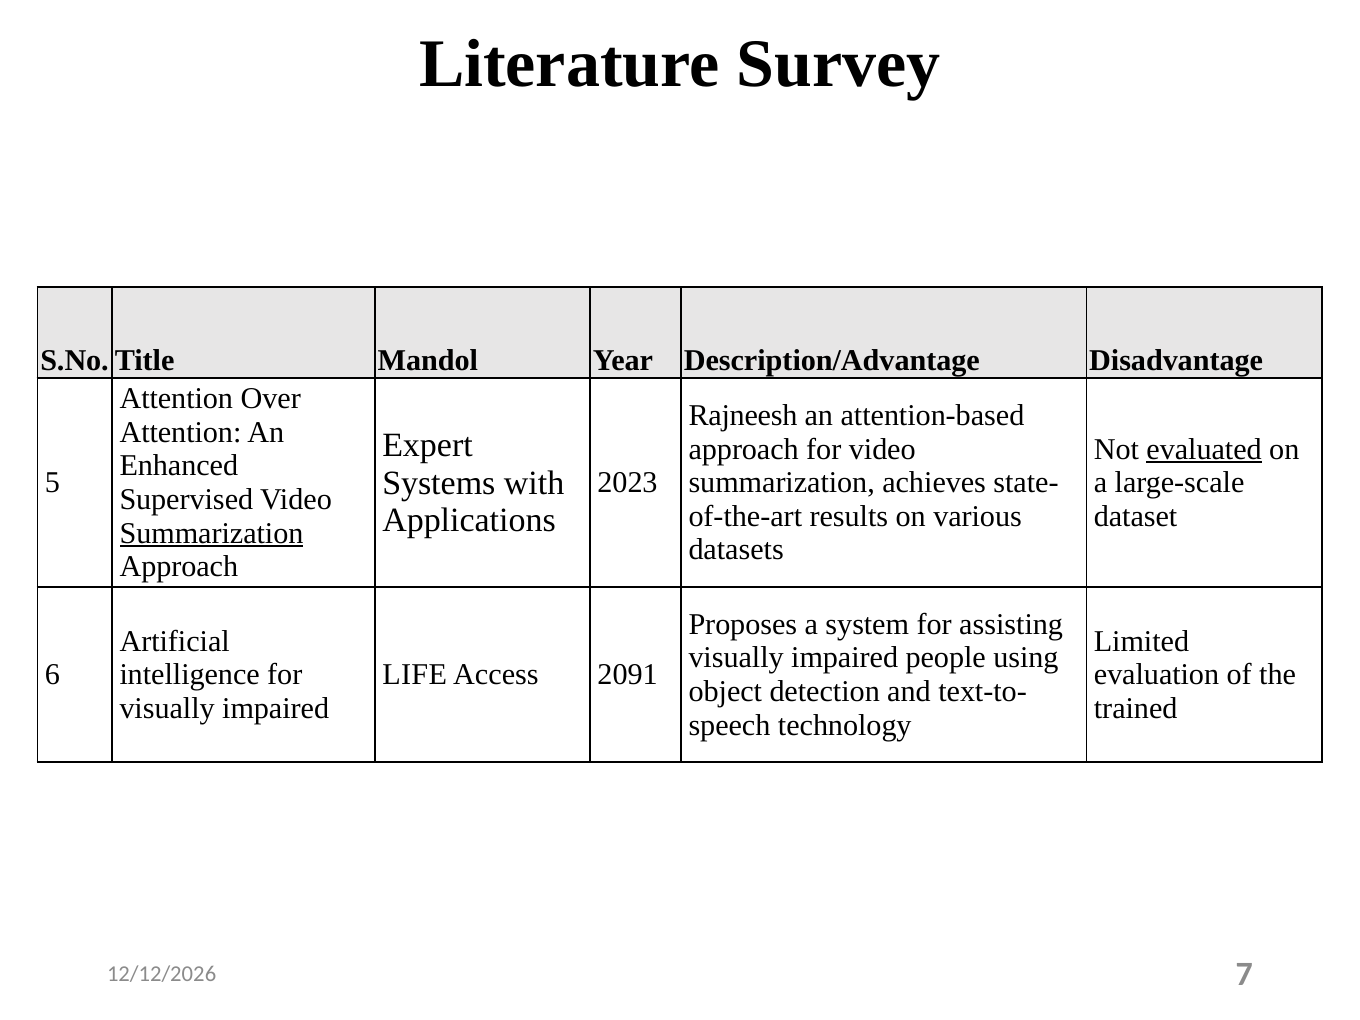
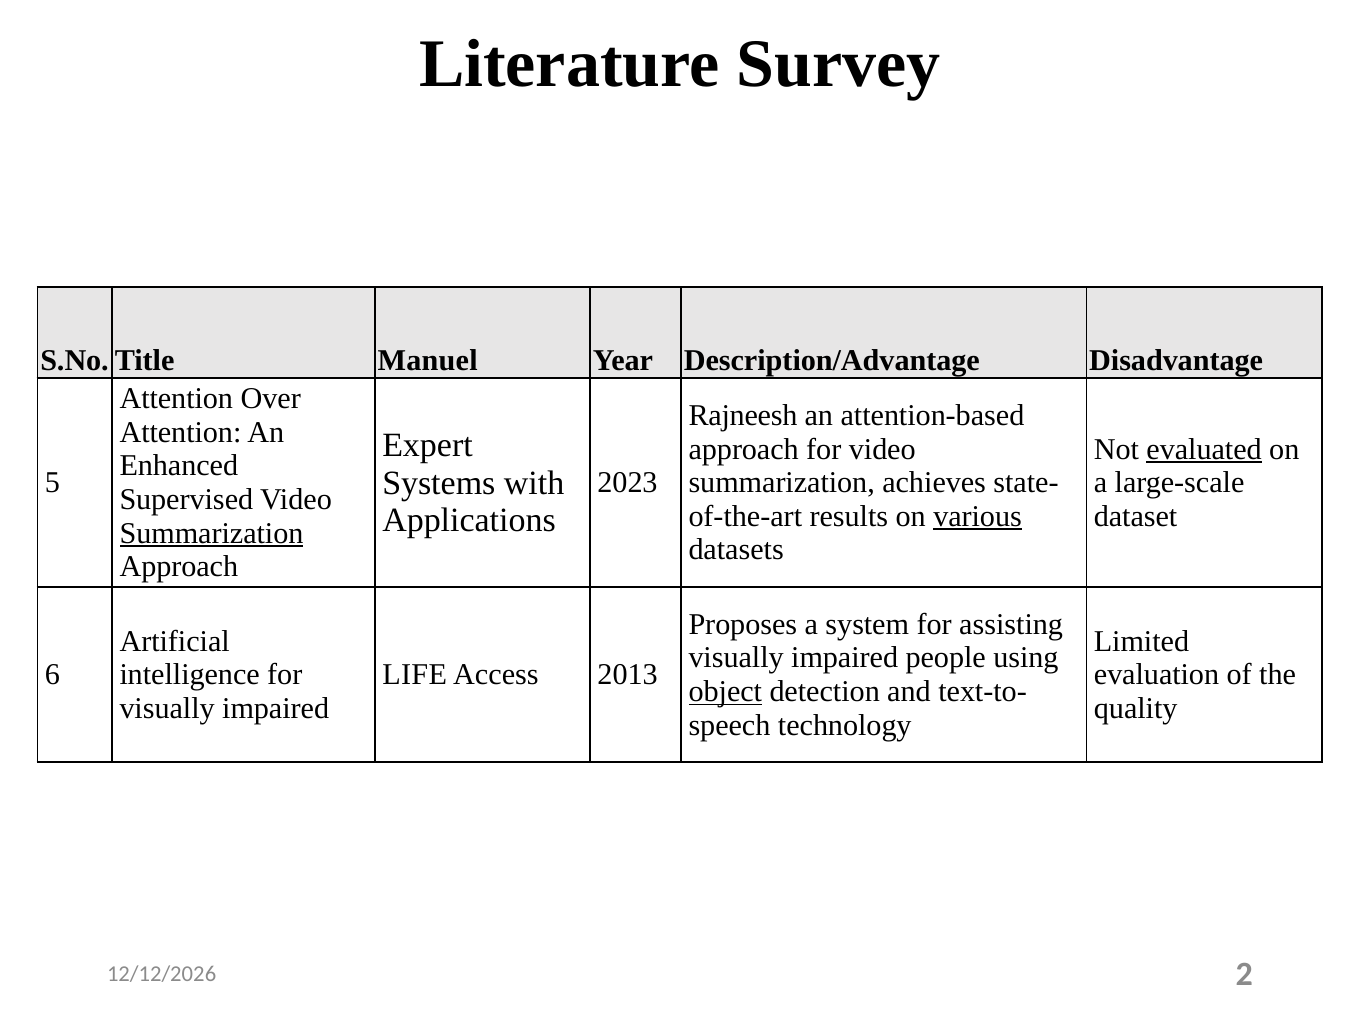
Mandol: Mandol -> Manuel
various underline: none -> present
2091: 2091 -> 2013
object underline: none -> present
trained: trained -> quality
7: 7 -> 2
